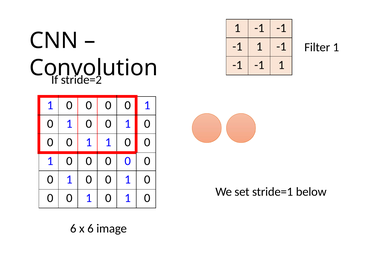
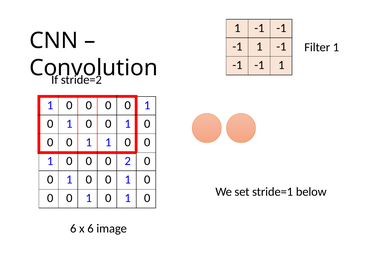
0 at (128, 161): 0 -> 2
